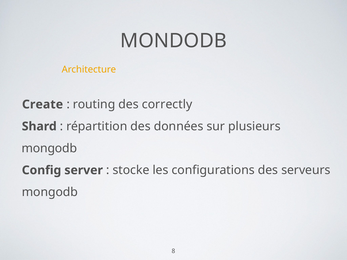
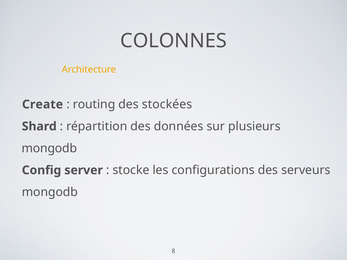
MONDODB: MONDODB -> COLONNES
correctly: correctly -> stockées
